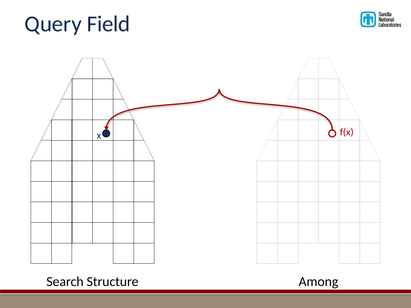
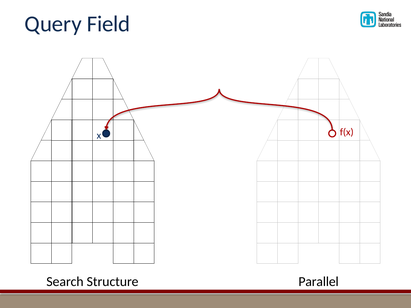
Among: Among -> Parallel
